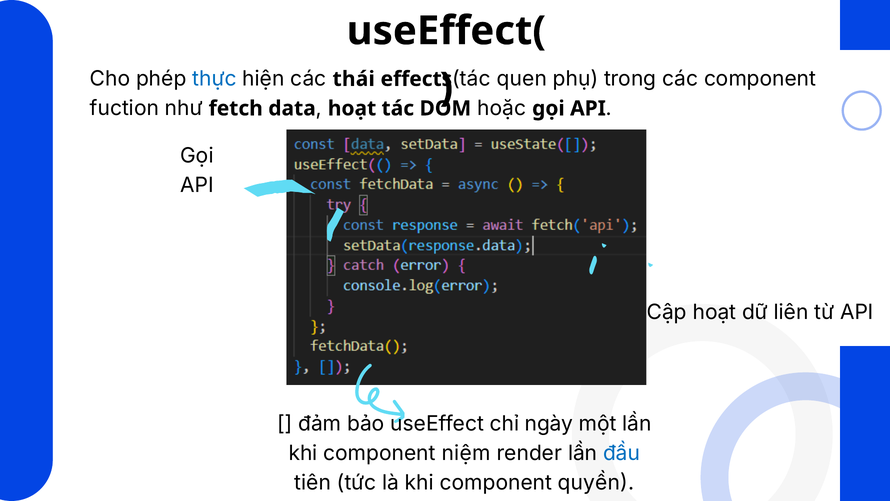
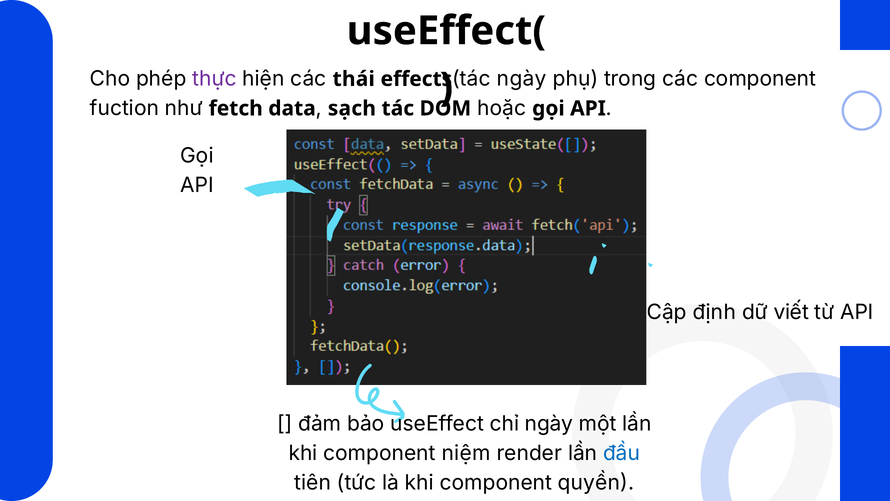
thực colour: blue -> purple
tác quen: quen -> ngày
hoạt at (352, 108): hoạt -> sạch
Cập hoạt: hoạt -> định
liên: liên -> viết
